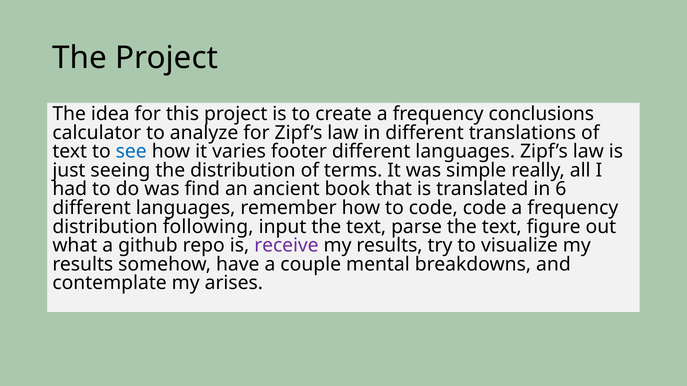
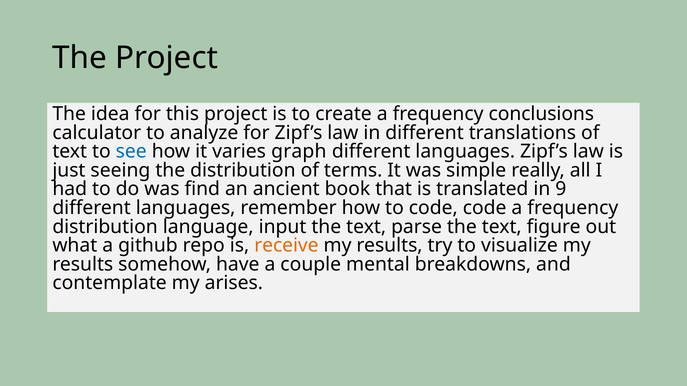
footer: footer -> graph
6: 6 -> 9
following: following -> language
receive colour: purple -> orange
